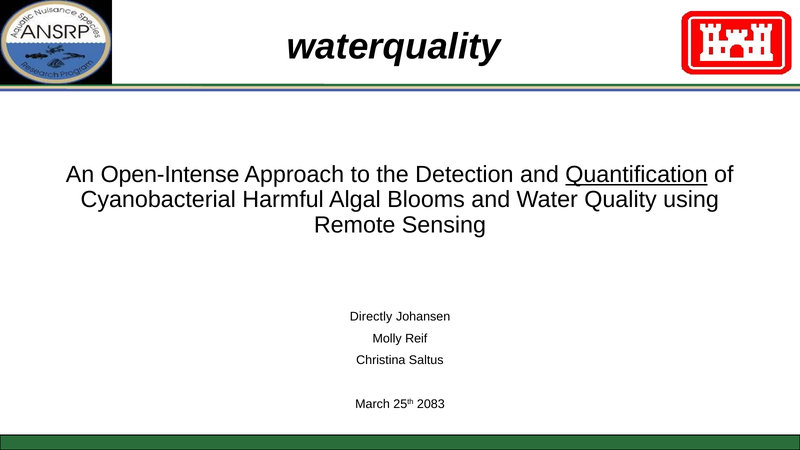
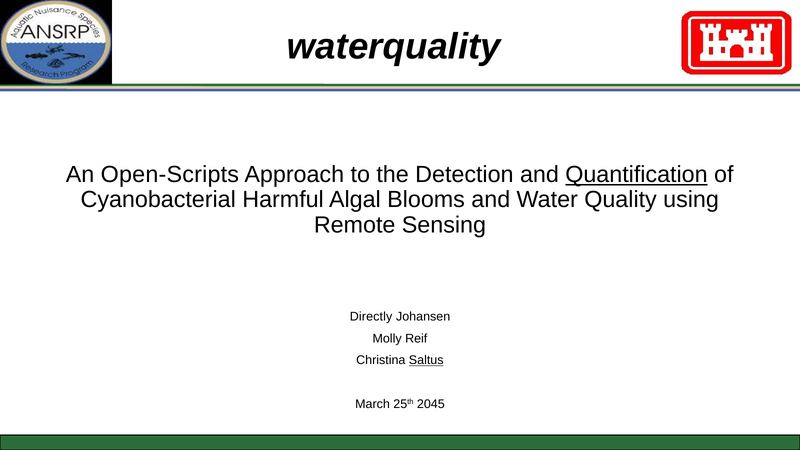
Open-Intense: Open-Intense -> Open-Scripts
Saltus underline: none -> present
2083: 2083 -> 2045
